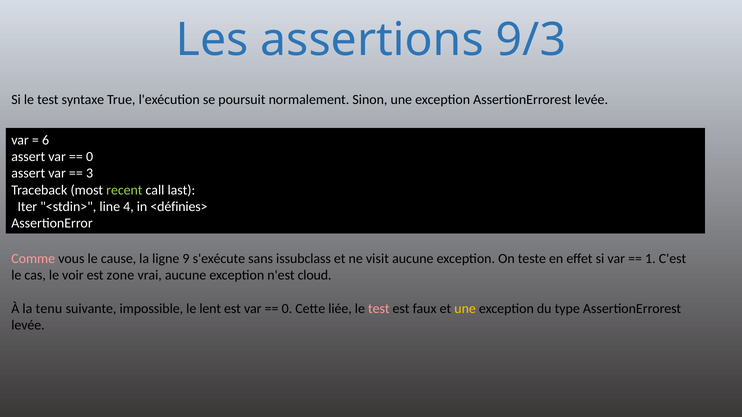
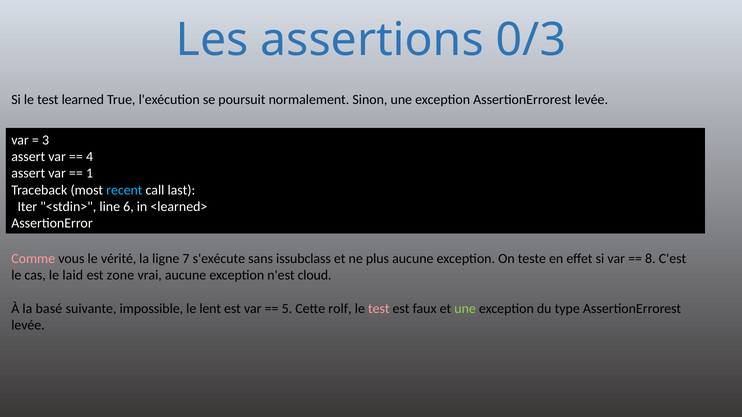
9/3: 9/3 -> 0/3
syntaxe: syntaxe -> learned
6: 6 -> 3
0 at (90, 157): 0 -> 4
3: 3 -> 1
recent colour: light green -> light blue
4: 4 -> 6
<définies>: <définies> -> <learned>
cause: cause -> vérité
9: 9 -> 7
visit: visit -> plus
1: 1 -> 8
voir: voir -> laid
tenu: tenu -> basé
0 at (287, 309): 0 -> 5
liée: liée -> rolf
une at (465, 309) colour: yellow -> light green
